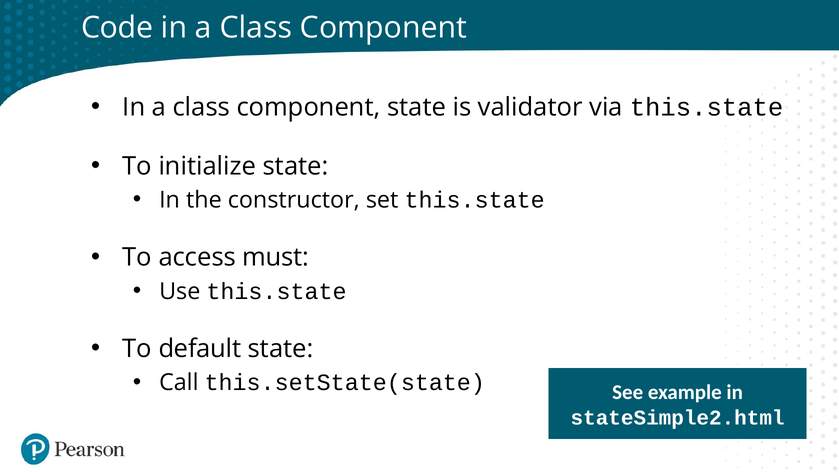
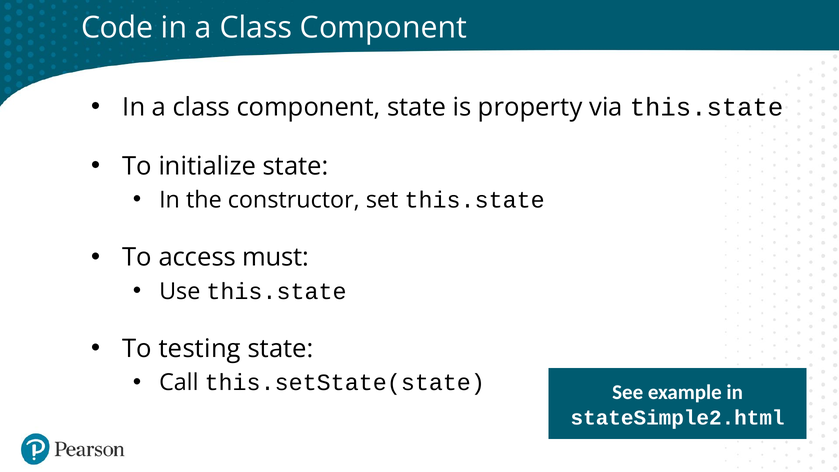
validator: validator -> property
default: default -> testing
